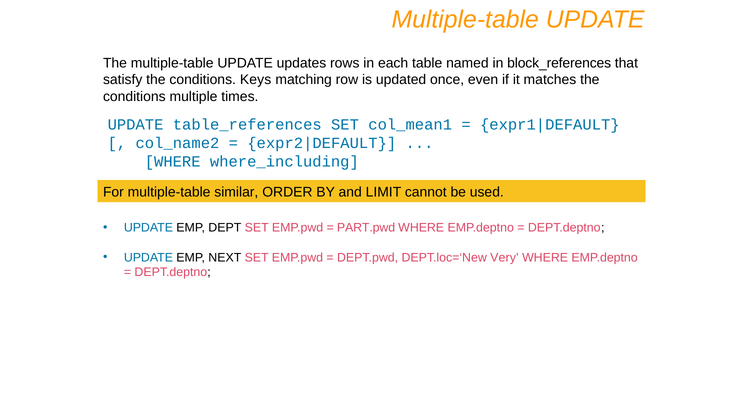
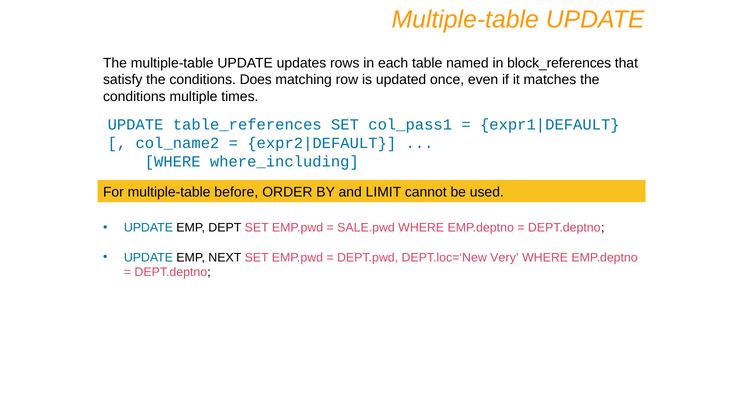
Keys: Keys -> Does
col_mean1: col_mean1 -> col_pass1
similar: similar -> before
PART.pwd: PART.pwd -> SALE.pwd
